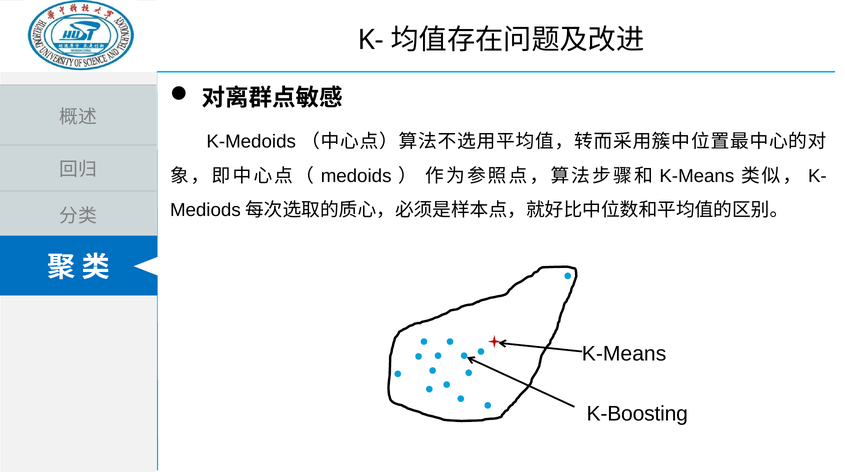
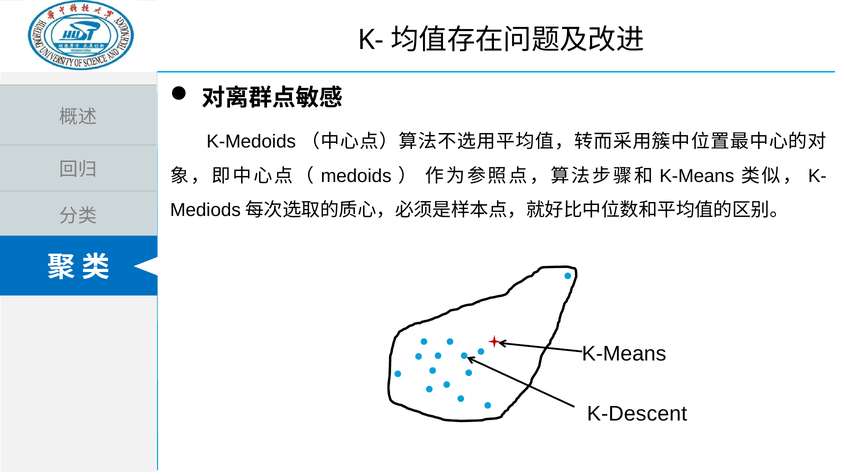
K-Boosting: K-Boosting -> K-Descent
